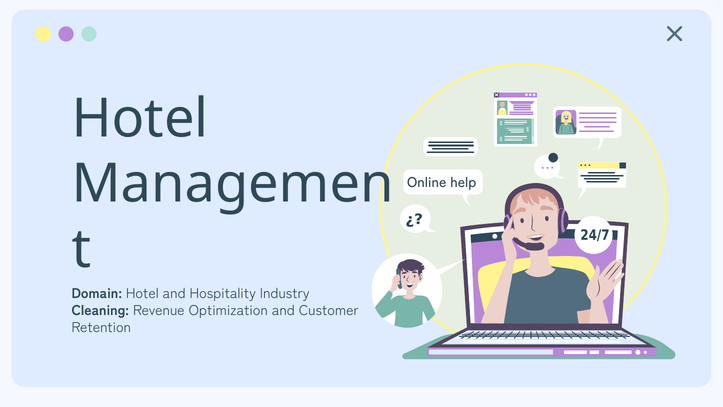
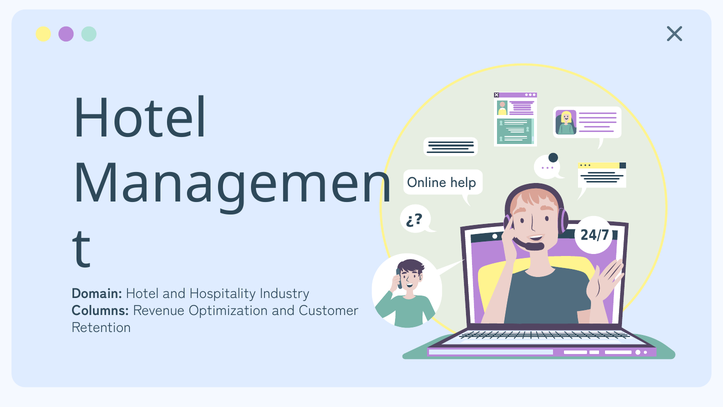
Cleaning: Cleaning -> Columns
